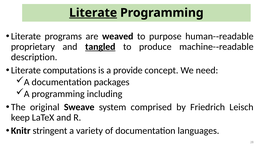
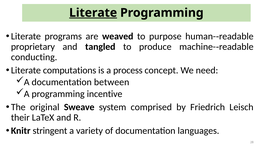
tangled underline: present -> none
description: description -> conducting
provide: provide -> process
packages: packages -> between
including: including -> incentive
keep: keep -> their
